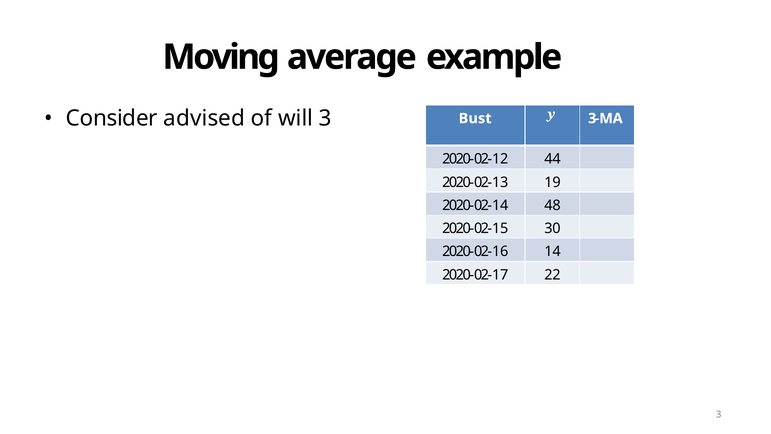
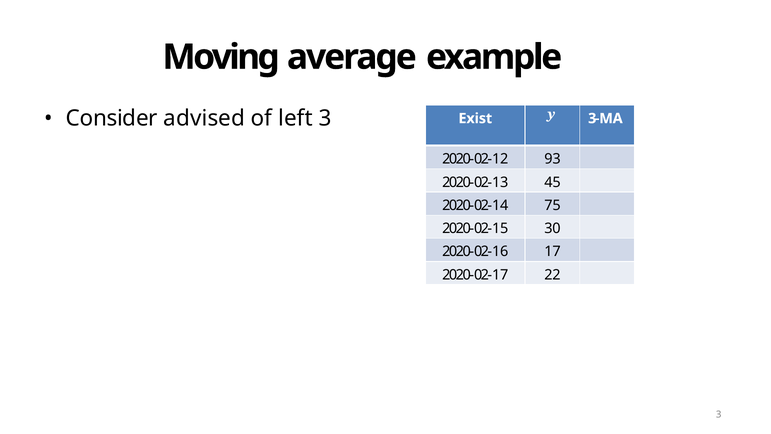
will: will -> left
Bust: Bust -> Exist
44: 44 -> 93
19: 19 -> 45
48: 48 -> 75
14: 14 -> 17
